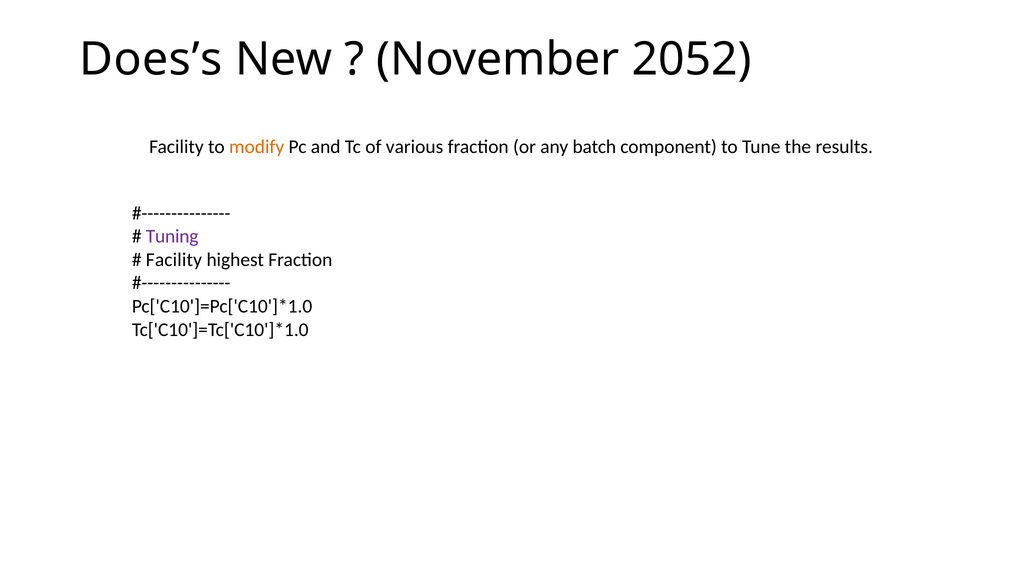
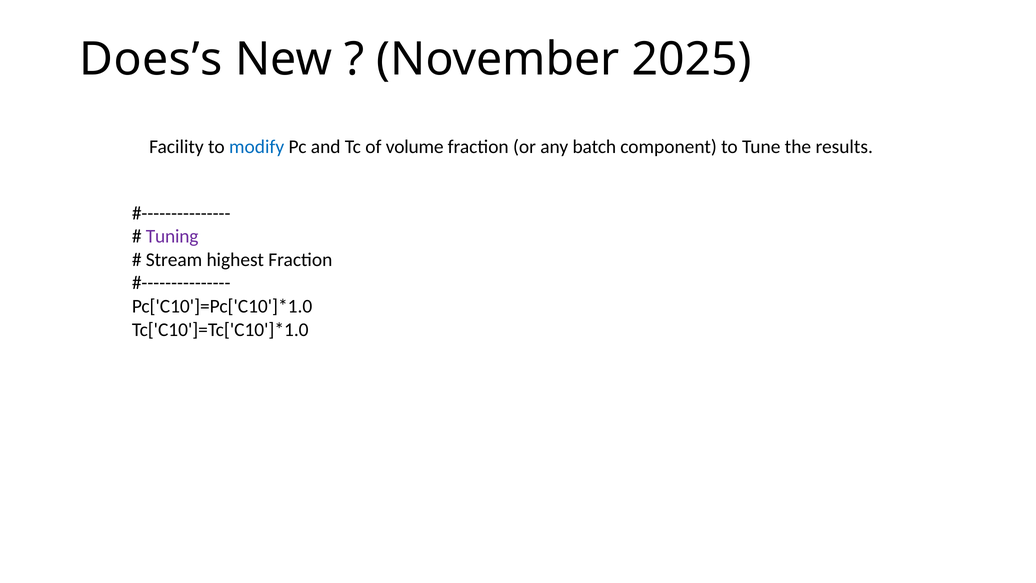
2052: 2052 -> 2025
modify colour: orange -> blue
various: various -> volume
Facility at (174, 260): Facility -> Stream
